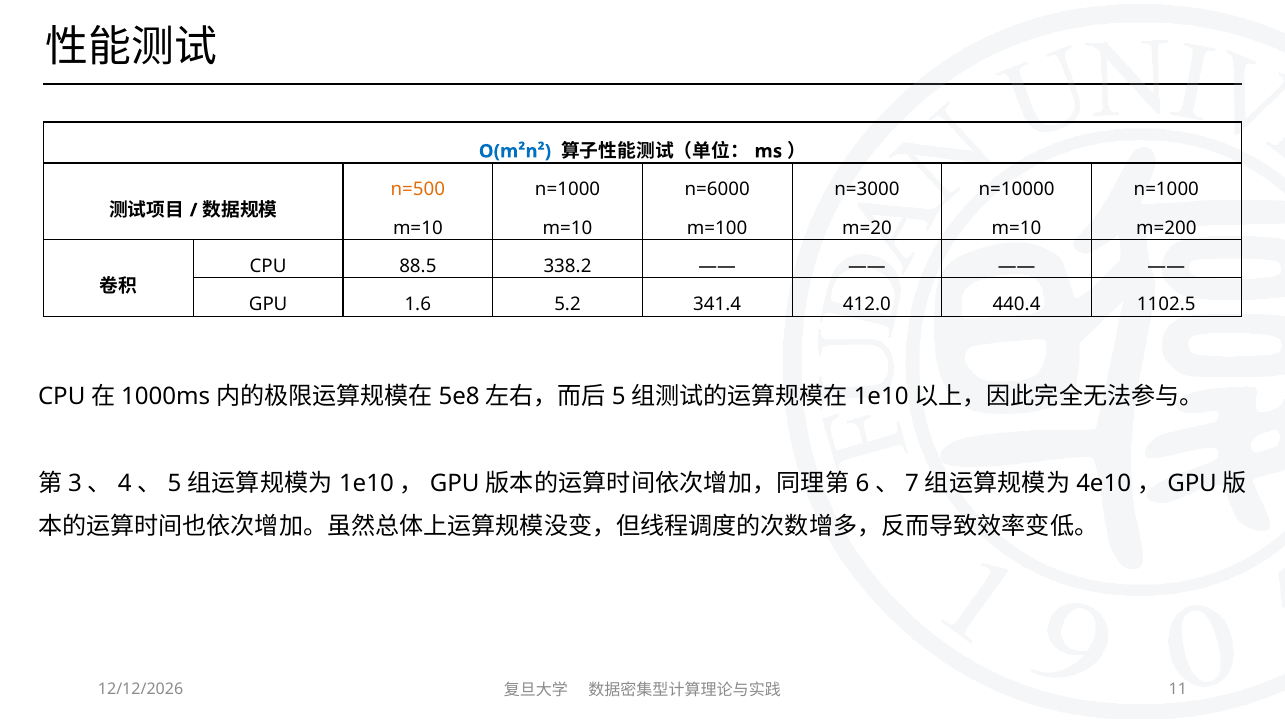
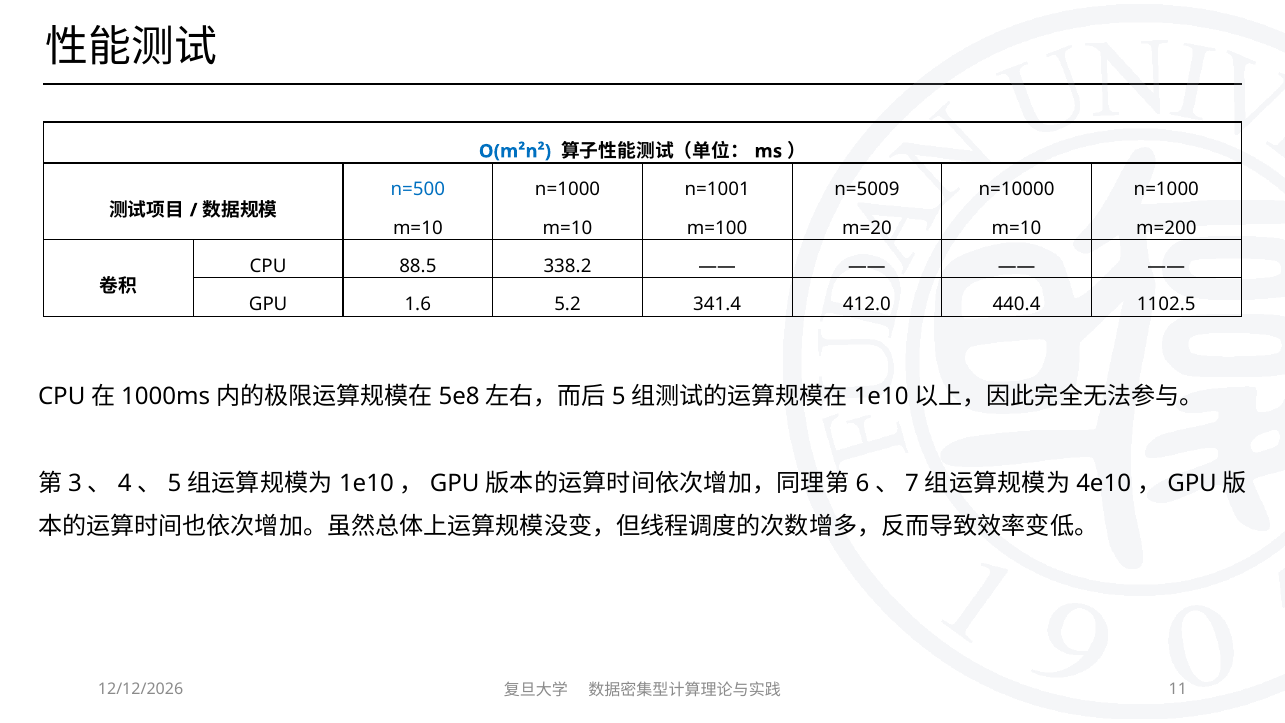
n=500 colour: orange -> blue
n=6000: n=6000 -> n=1001
n=3000: n=3000 -> n=5009
